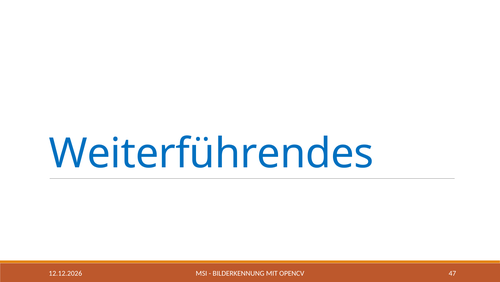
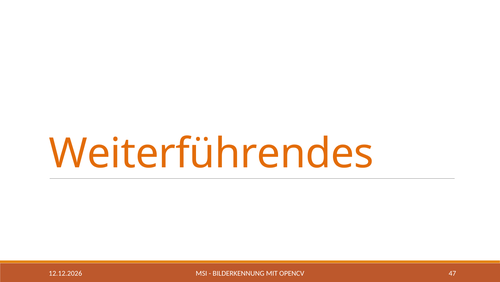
Weiterführendes colour: blue -> orange
